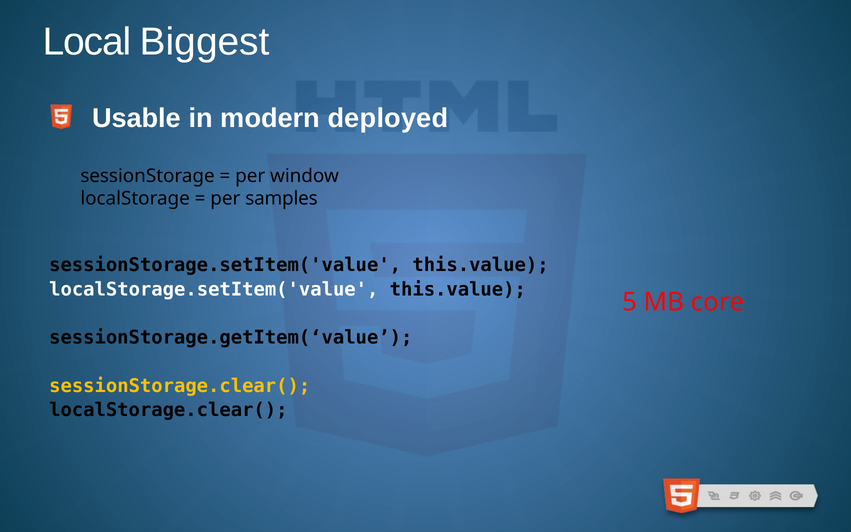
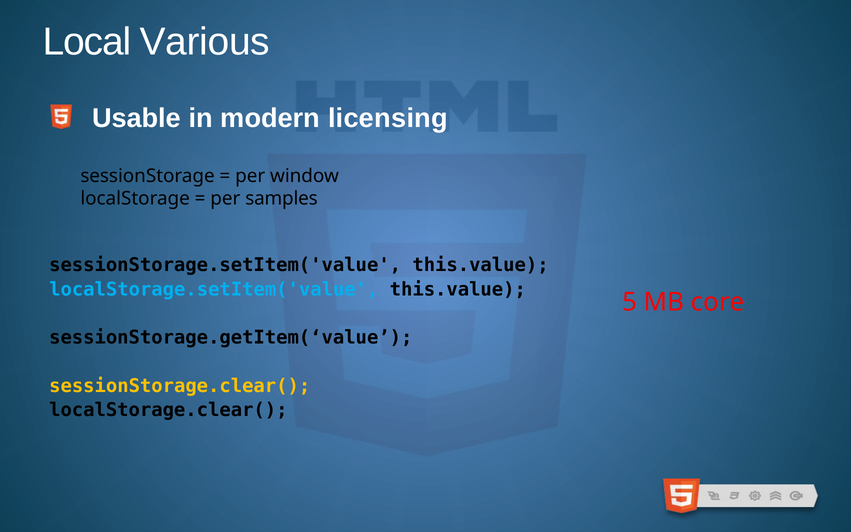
Biggest: Biggest -> Various
deployed: deployed -> licensing
localStorage.setItem('value colour: white -> light blue
